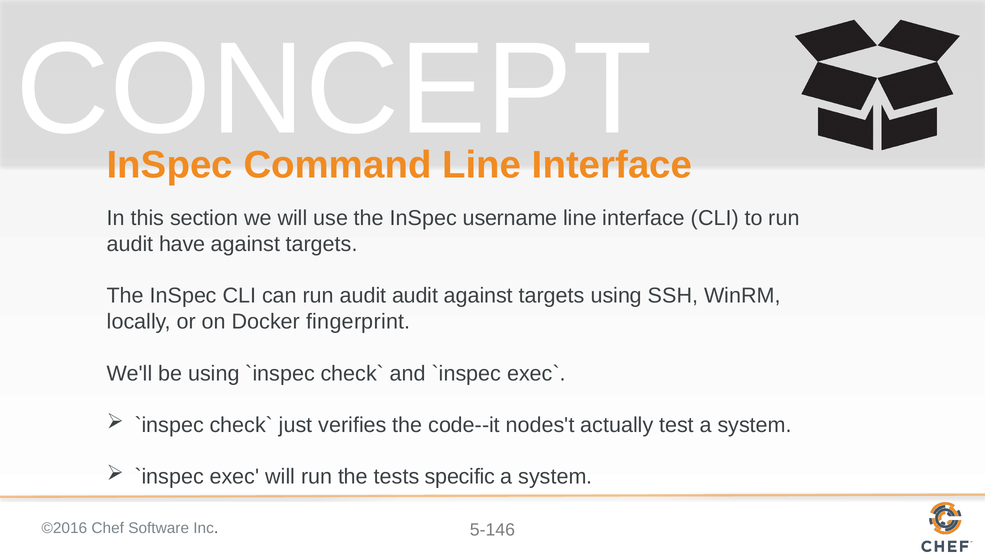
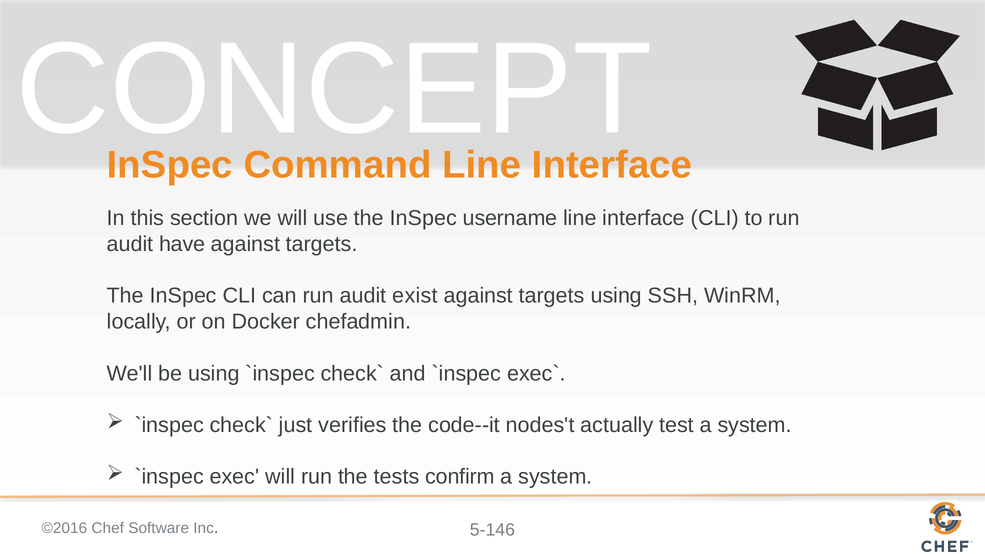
audit audit: audit -> exist
fingerprint: fingerprint -> chefadmin
specific: specific -> confirm
